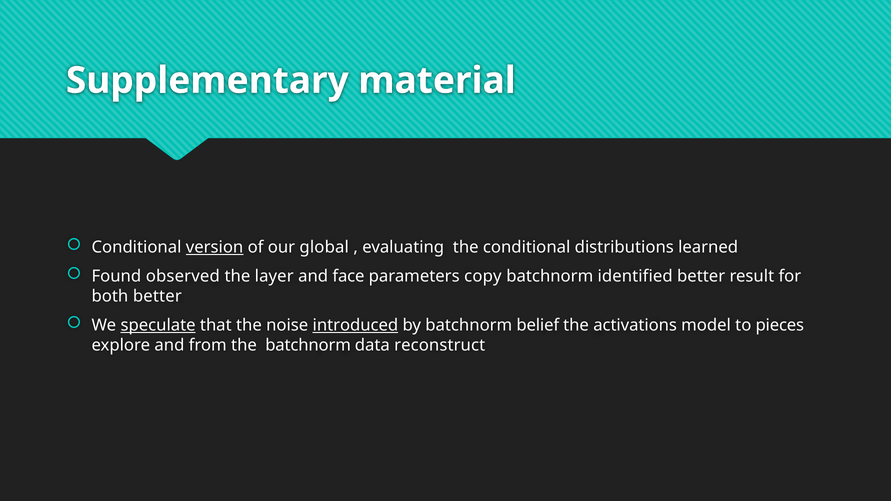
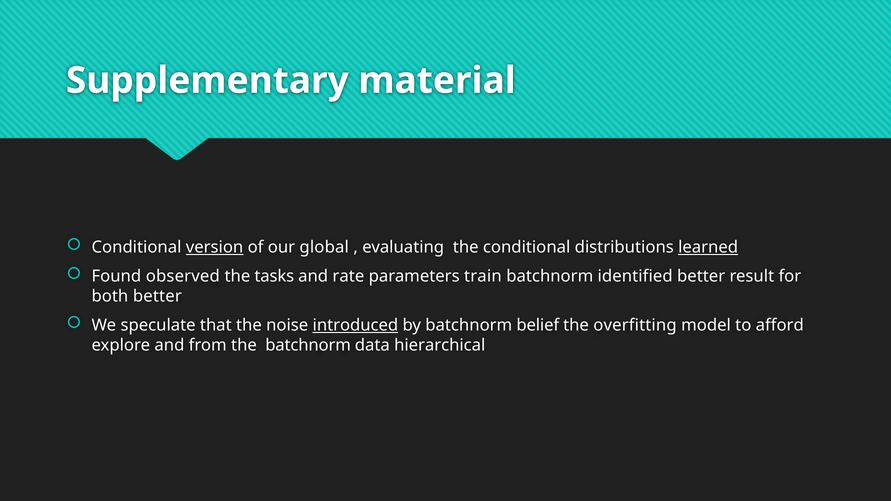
learned underline: none -> present
layer: layer -> tasks
face: face -> rate
copy: copy -> train
speculate underline: present -> none
activations: activations -> overfitting
pieces: pieces -> afford
reconstruct: reconstruct -> hierarchical
